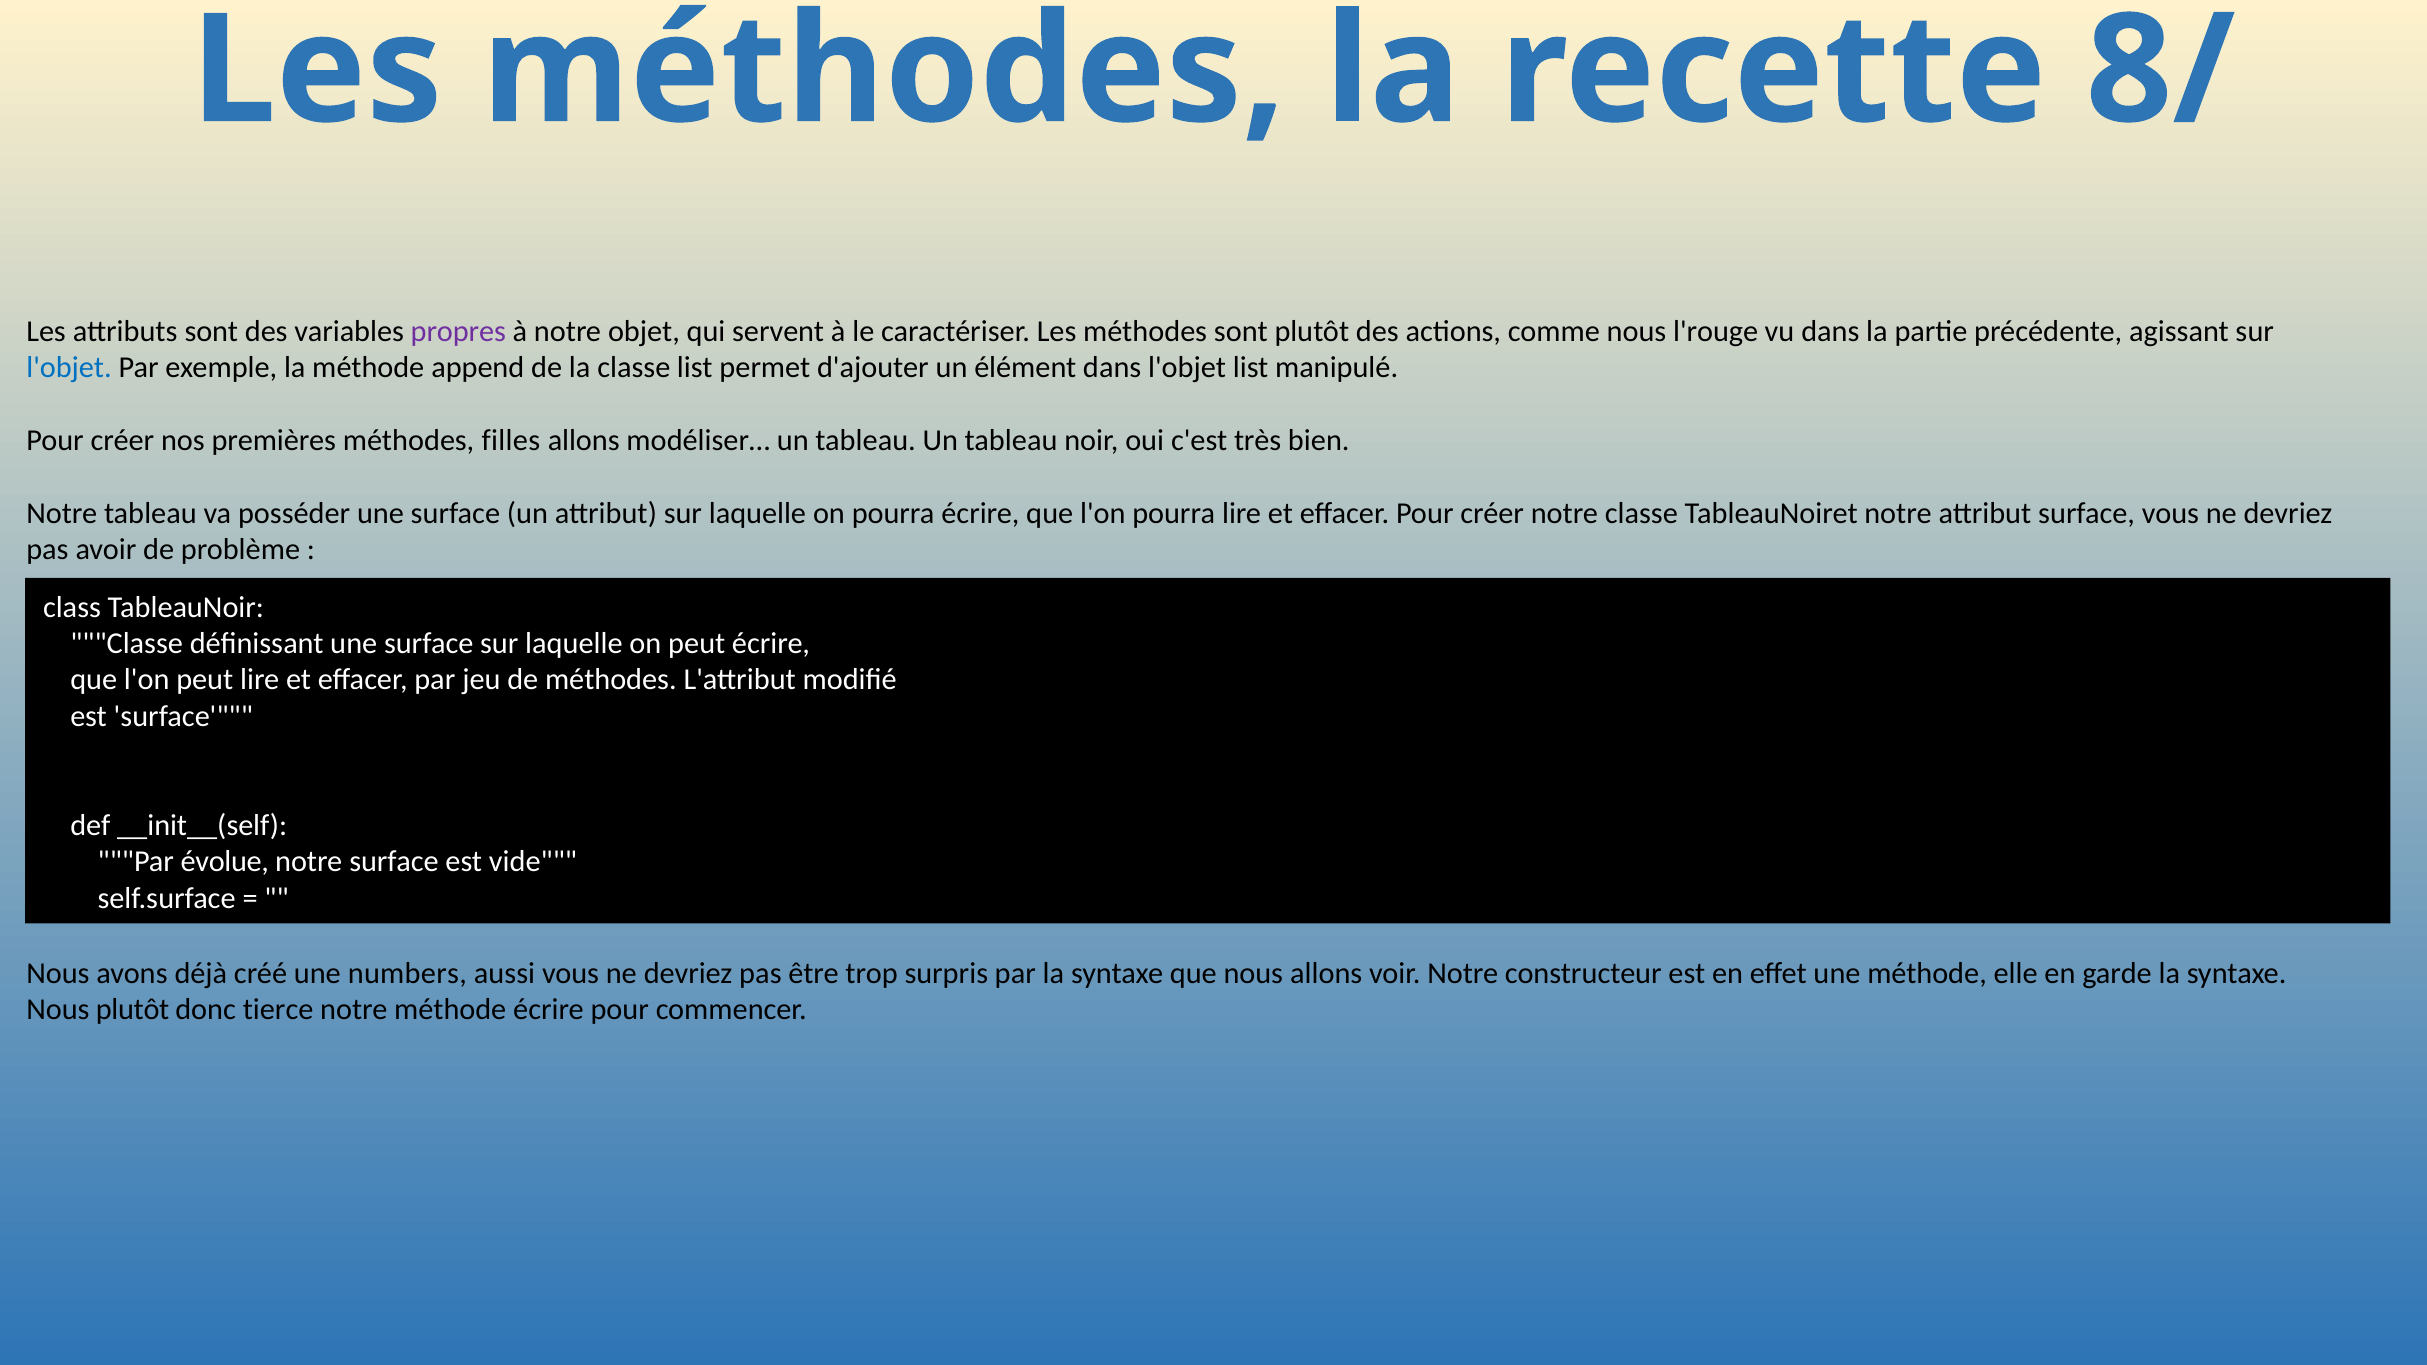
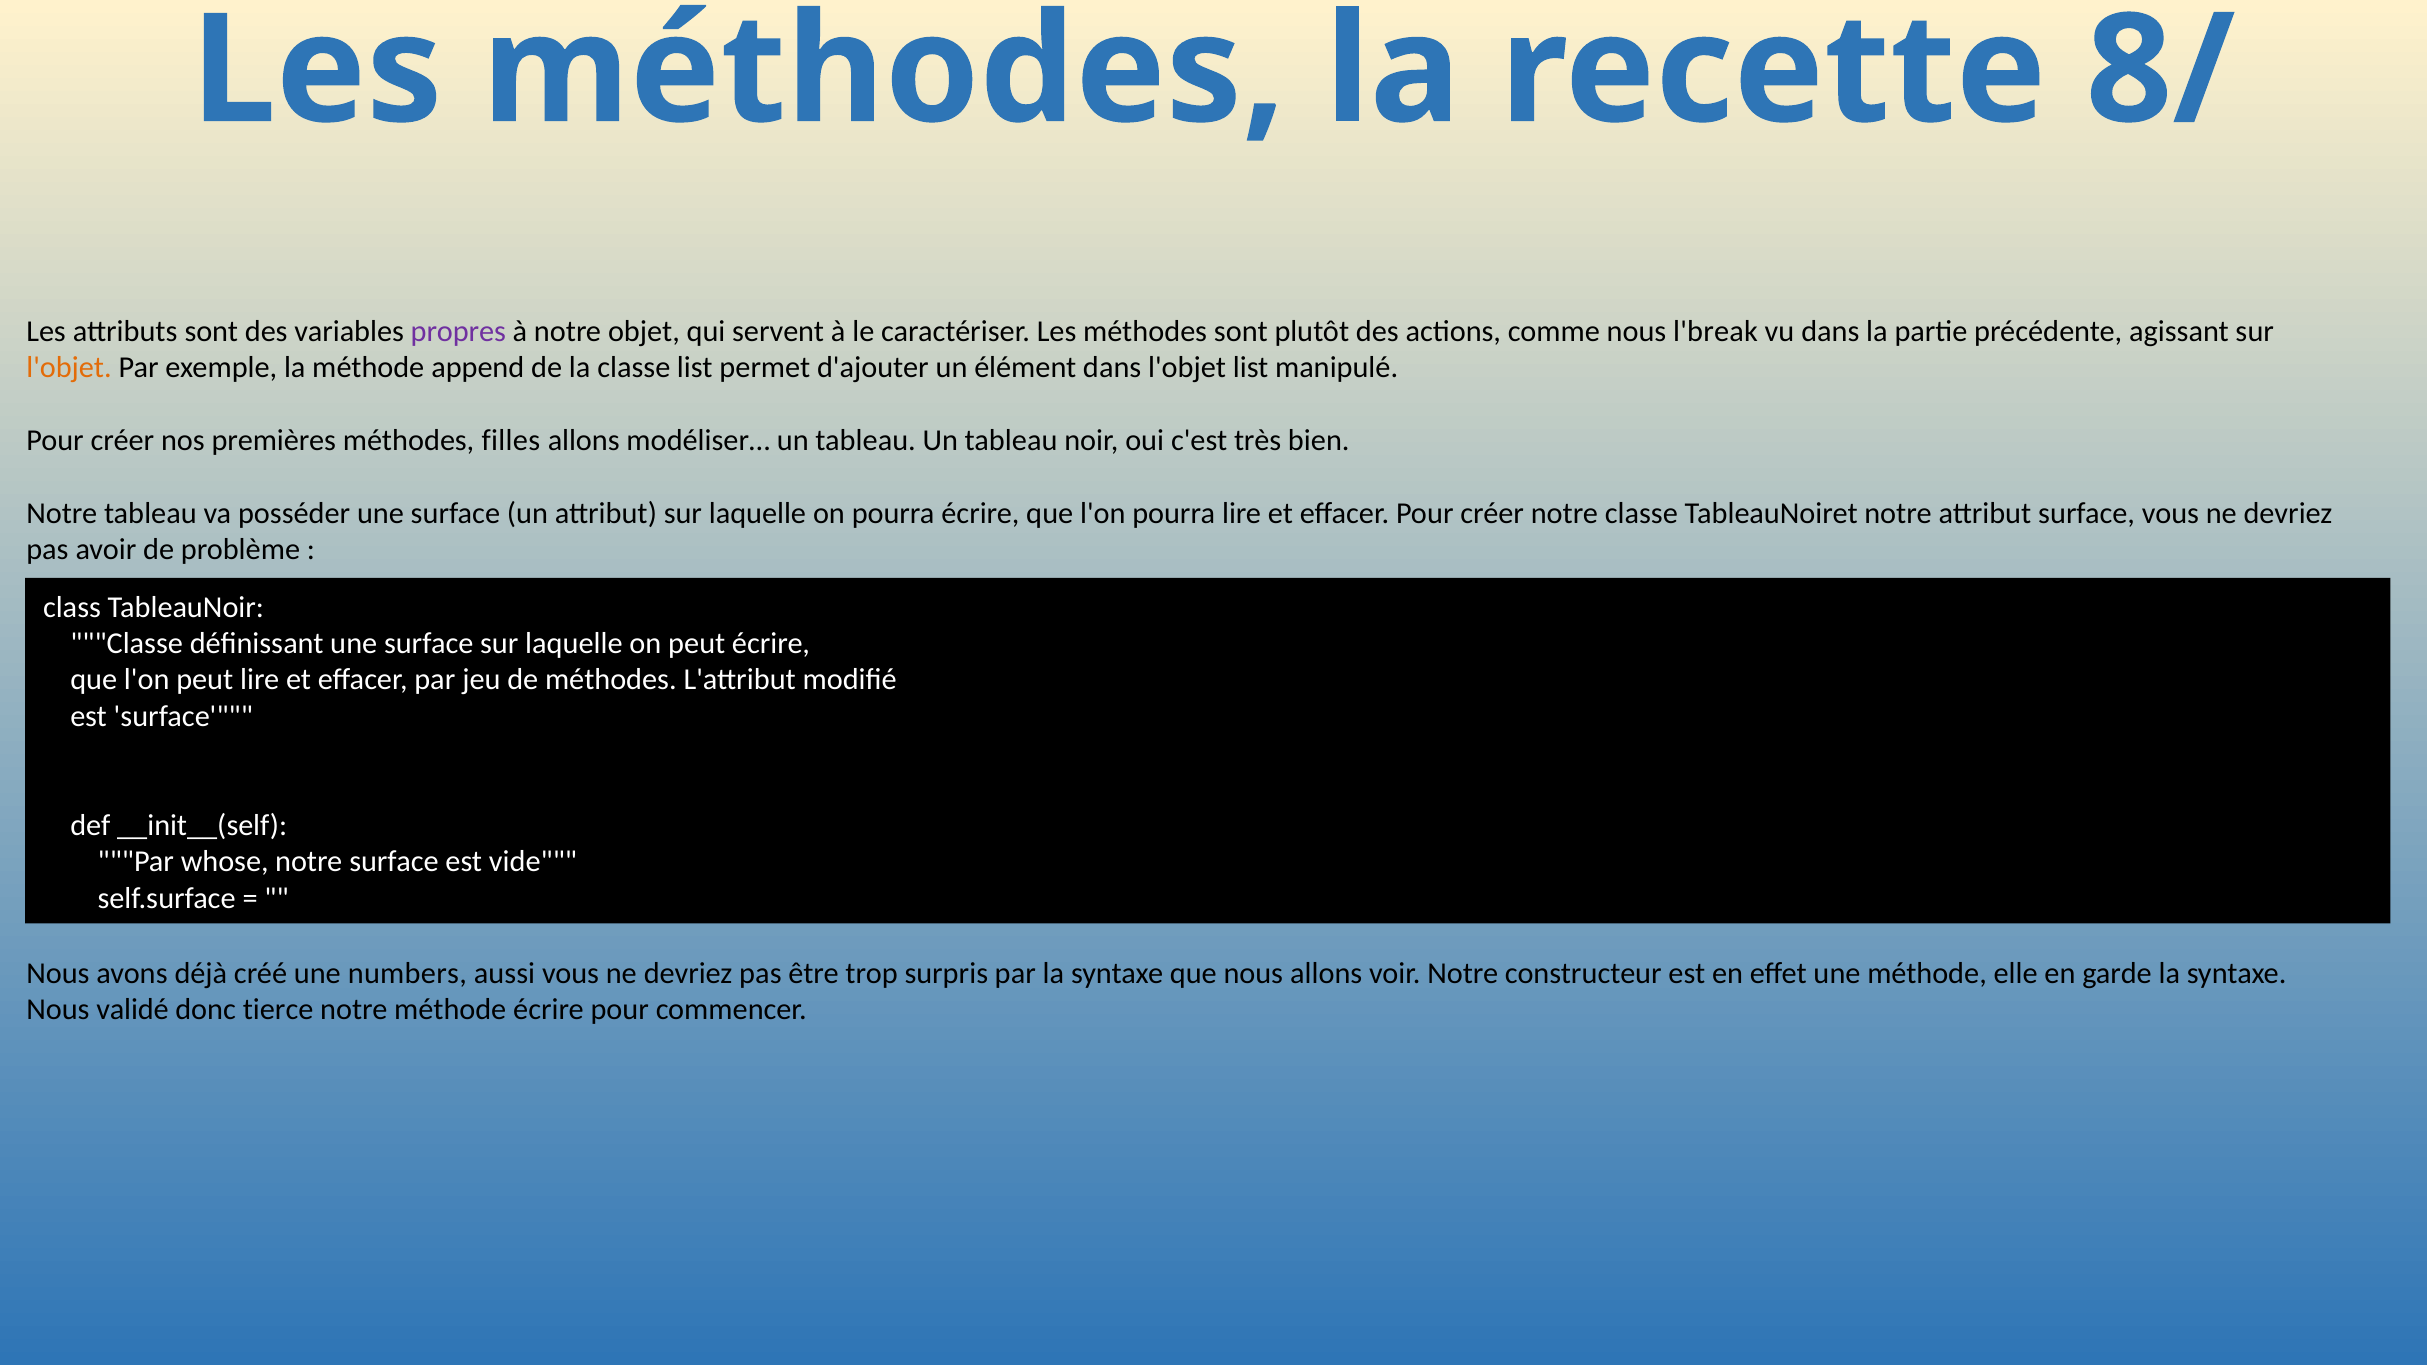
l'rouge: l'rouge -> l'break
l'objet at (69, 368) colour: blue -> orange
évolue: évolue -> whose
Nous plutôt: plutôt -> validé
